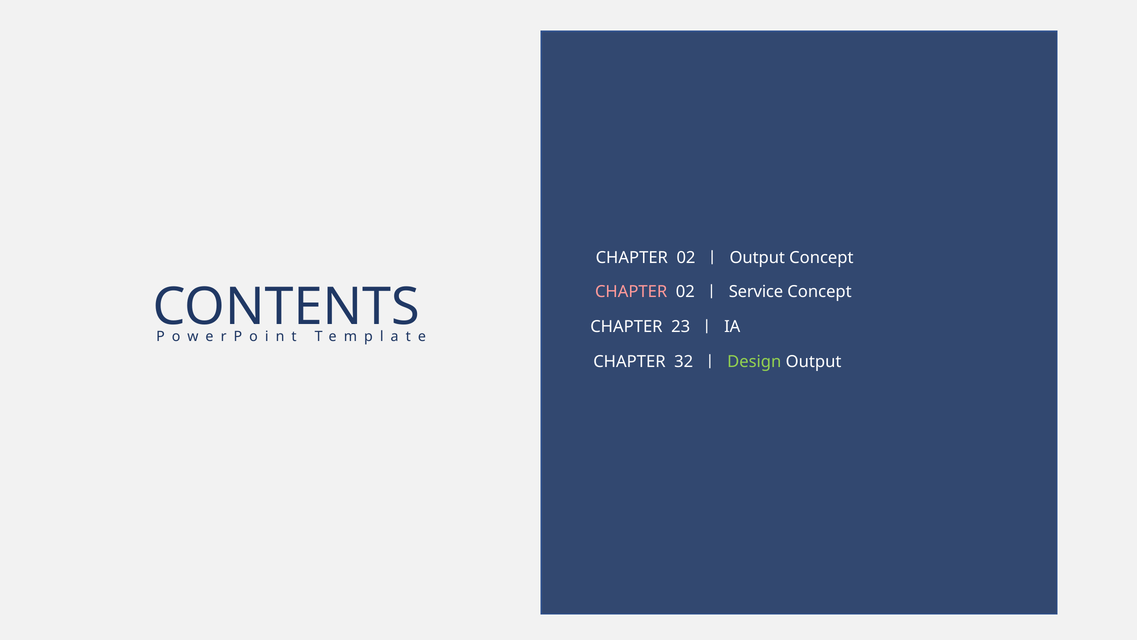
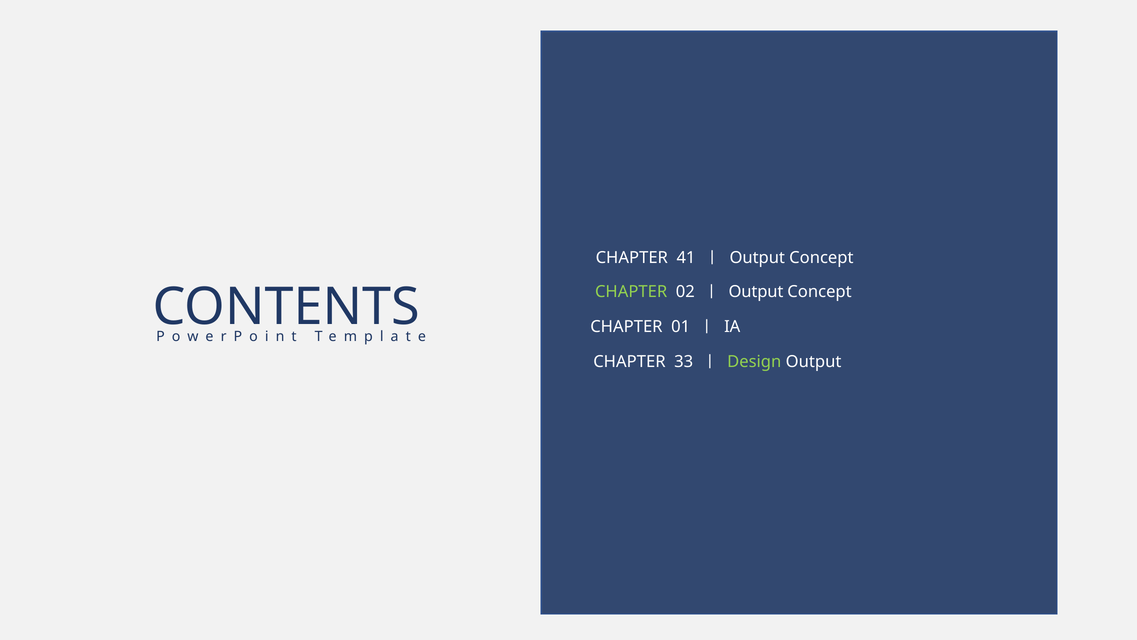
02 at (686, 257): 02 -> 41
CHAPTER at (631, 292) colour: pink -> light green
02 ㅣ Service: Service -> Output
23: 23 -> 01
32: 32 -> 33
